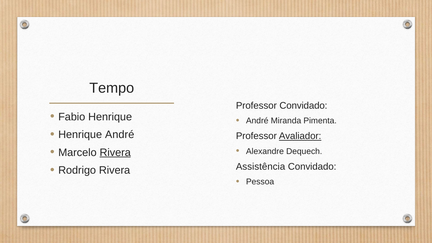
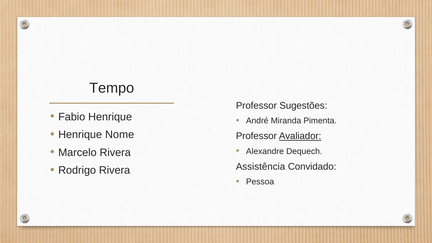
Professor Convidado: Convidado -> Sugestões
Henrique André: André -> Nome
Rivera at (115, 152) underline: present -> none
